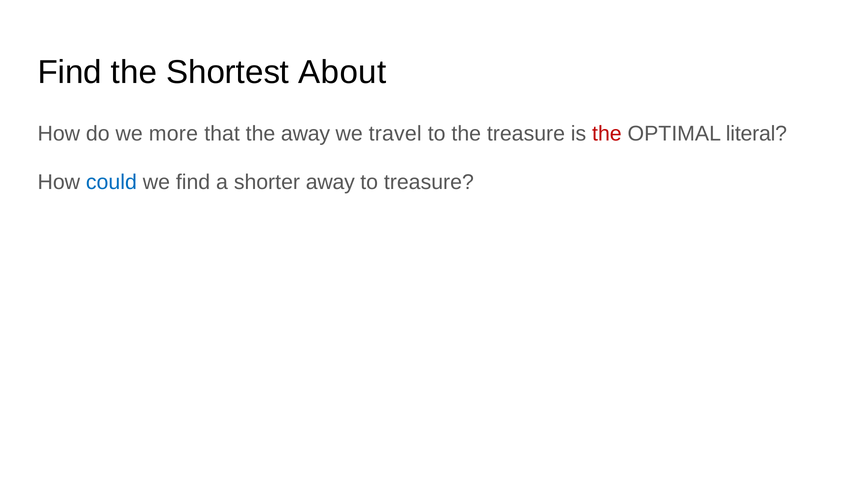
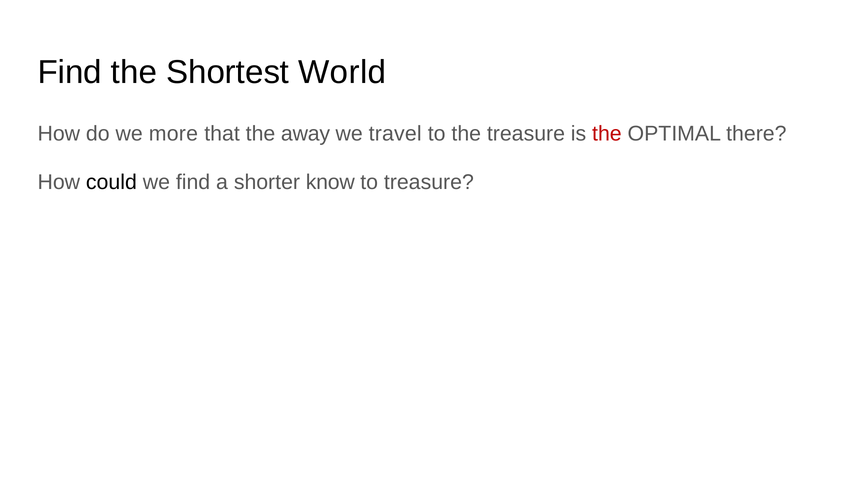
About: About -> World
literal: literal -> there
could colour: blue -> black
shorter away: away -> know
